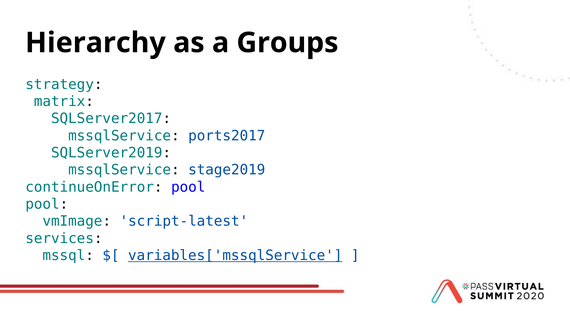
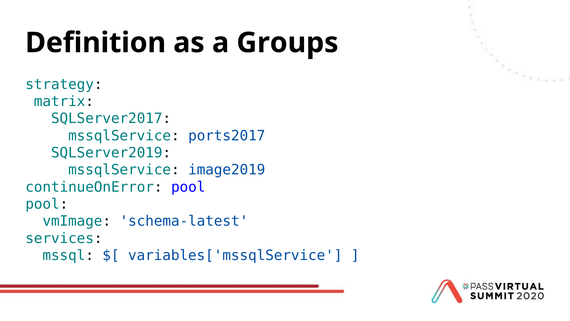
Hierarchy: Hierarchy -> Definition
stage2019: stage2019 -> image2019
script-latest: script-latest -> schema-latest
variables['mssqlService underline: present -> none
